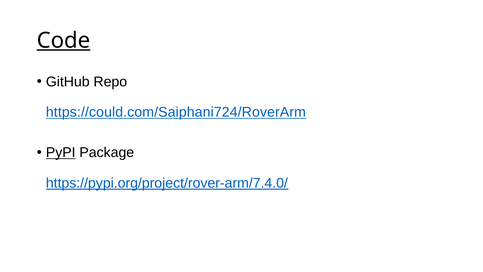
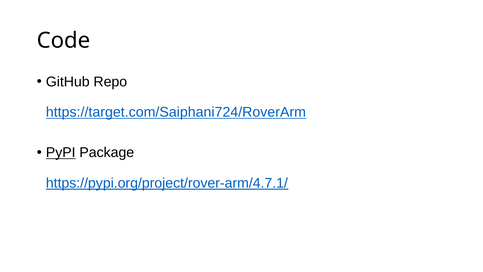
Code underline: present -> none
https://could.com/Saiphani724/RoverArm: https://could.com/Saiphani724/RoverArm -> https://target.com/Saiphani724/RoverArm
https://pypi.org/project/rover-arm/7.4.0/: https://pypi.org/project/rover-arm/7.4.0/ -> https://pypi.org/project/rover-arm/4.7.1/
